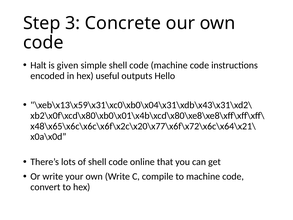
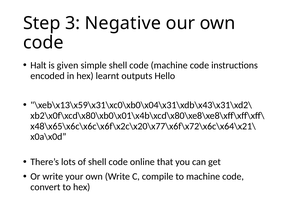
Concrete: Concrete -> Negative
useful: useful -> learnt
